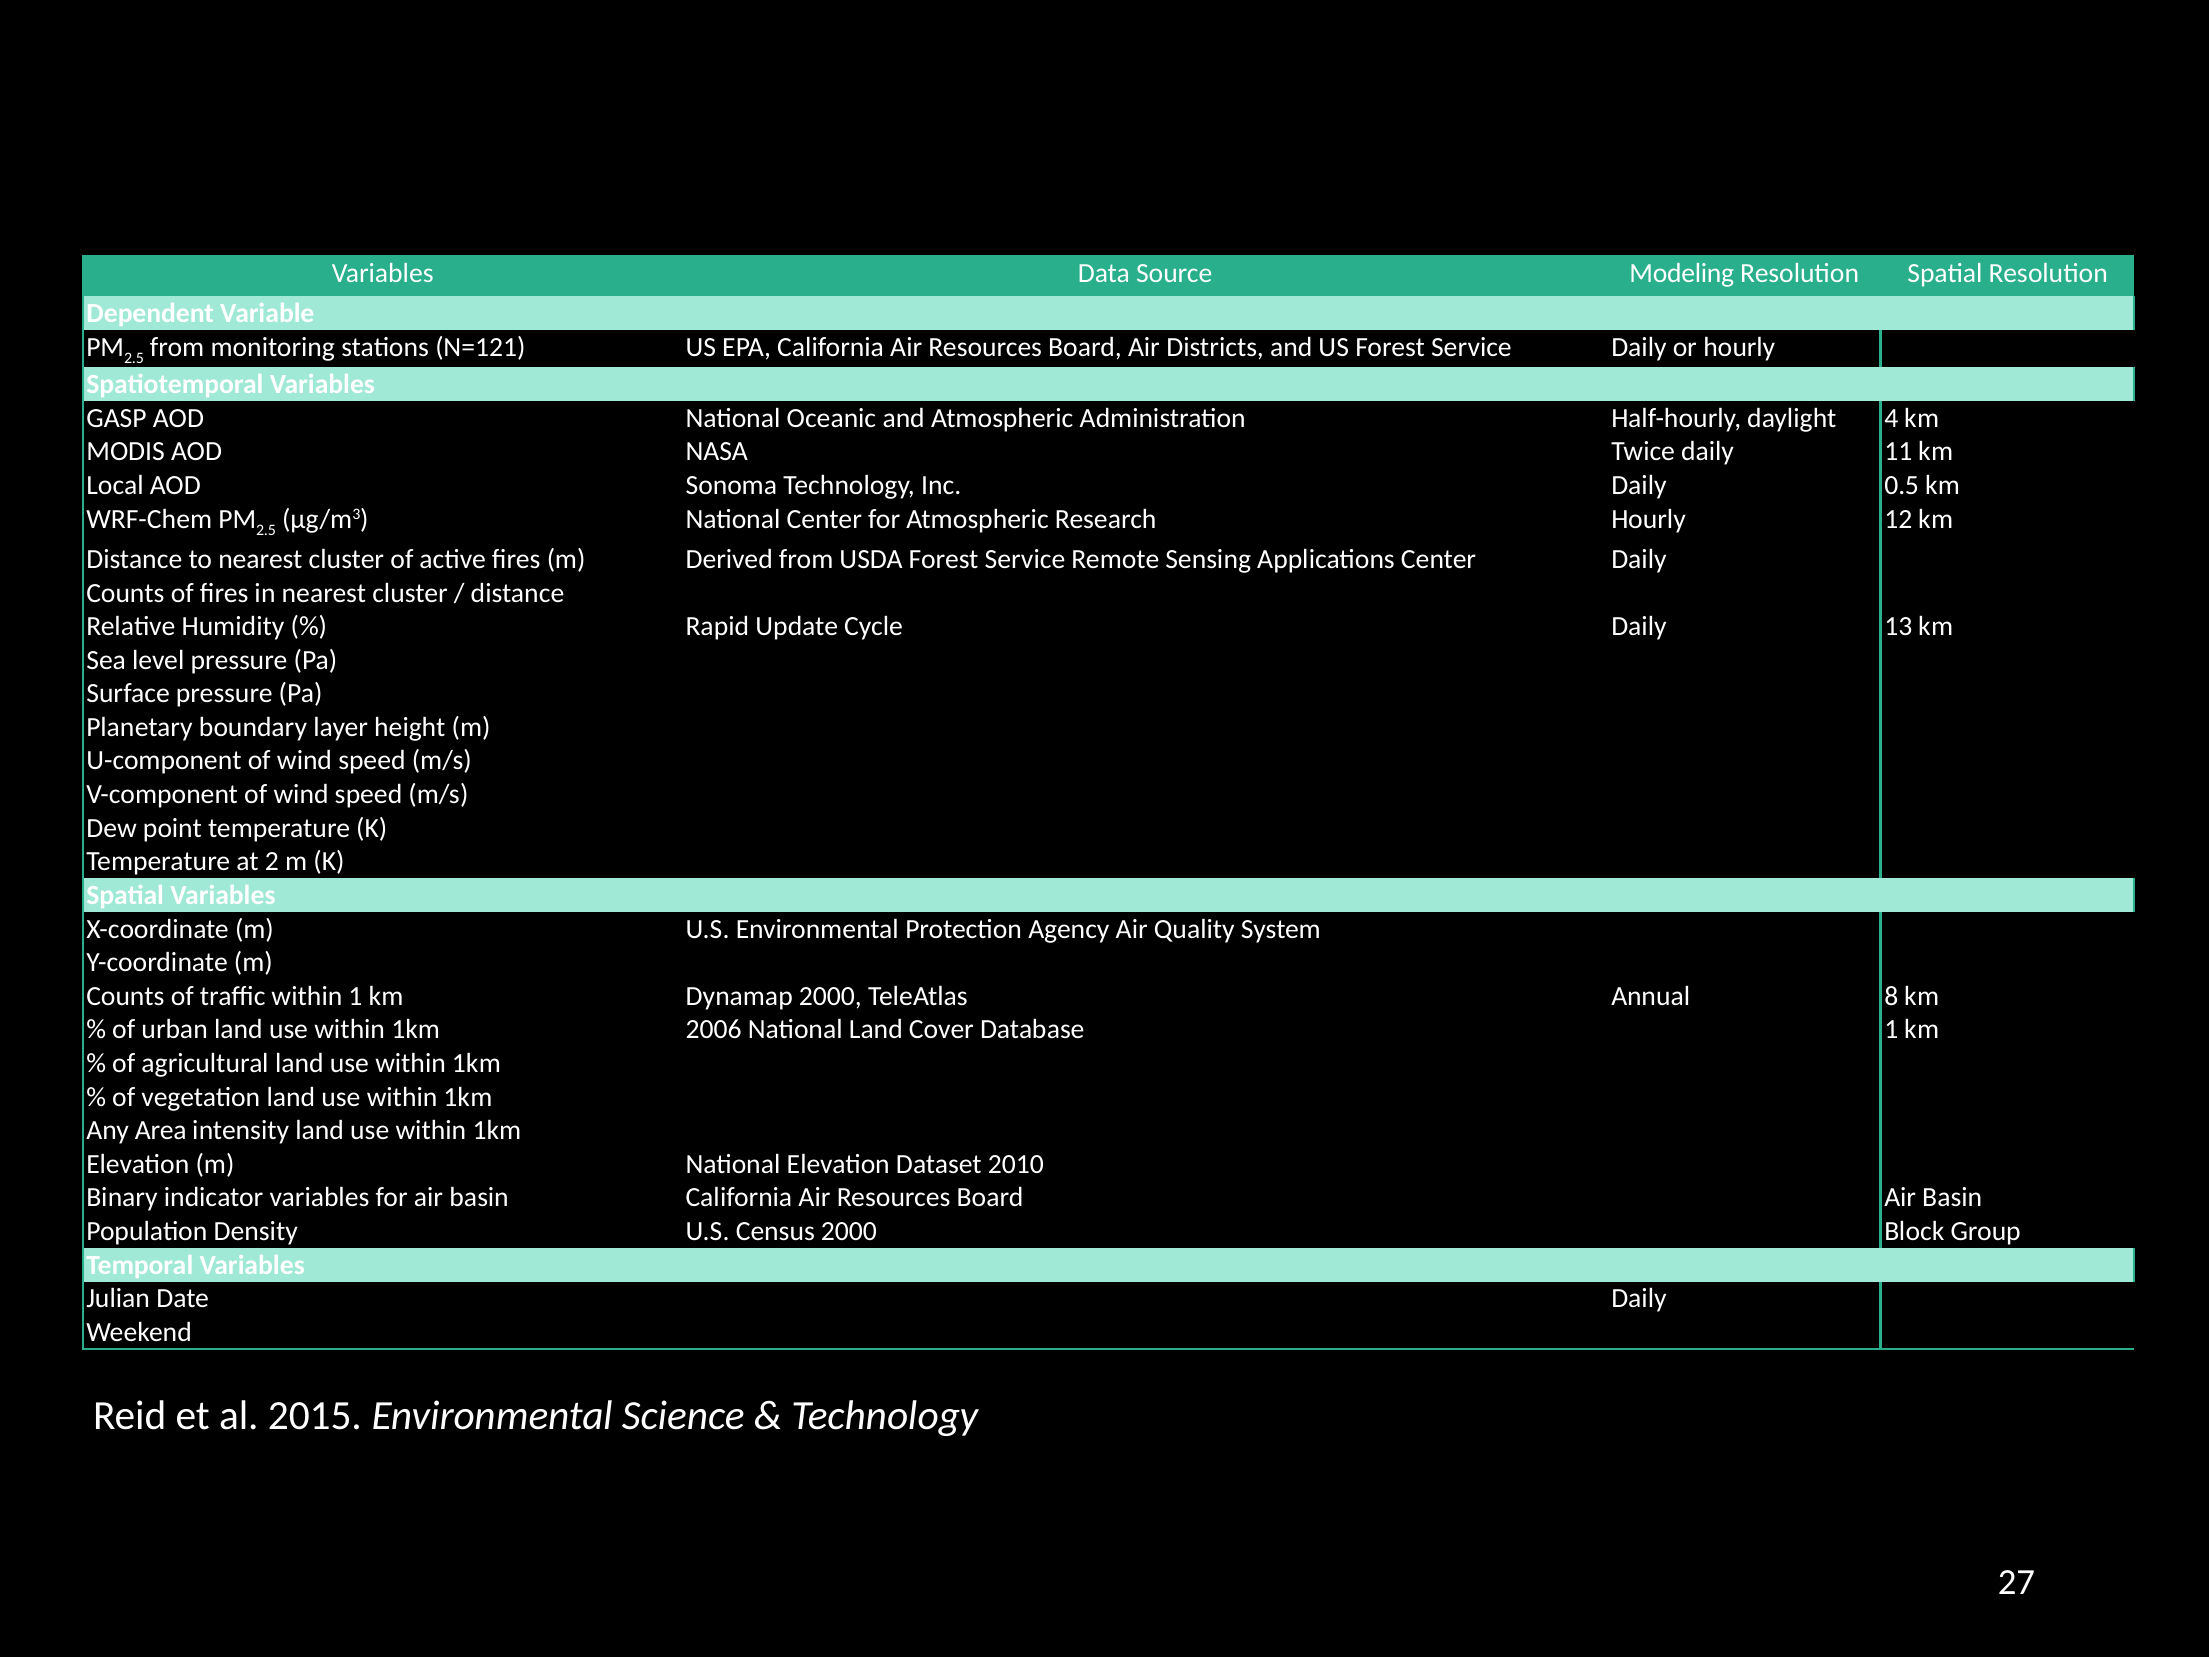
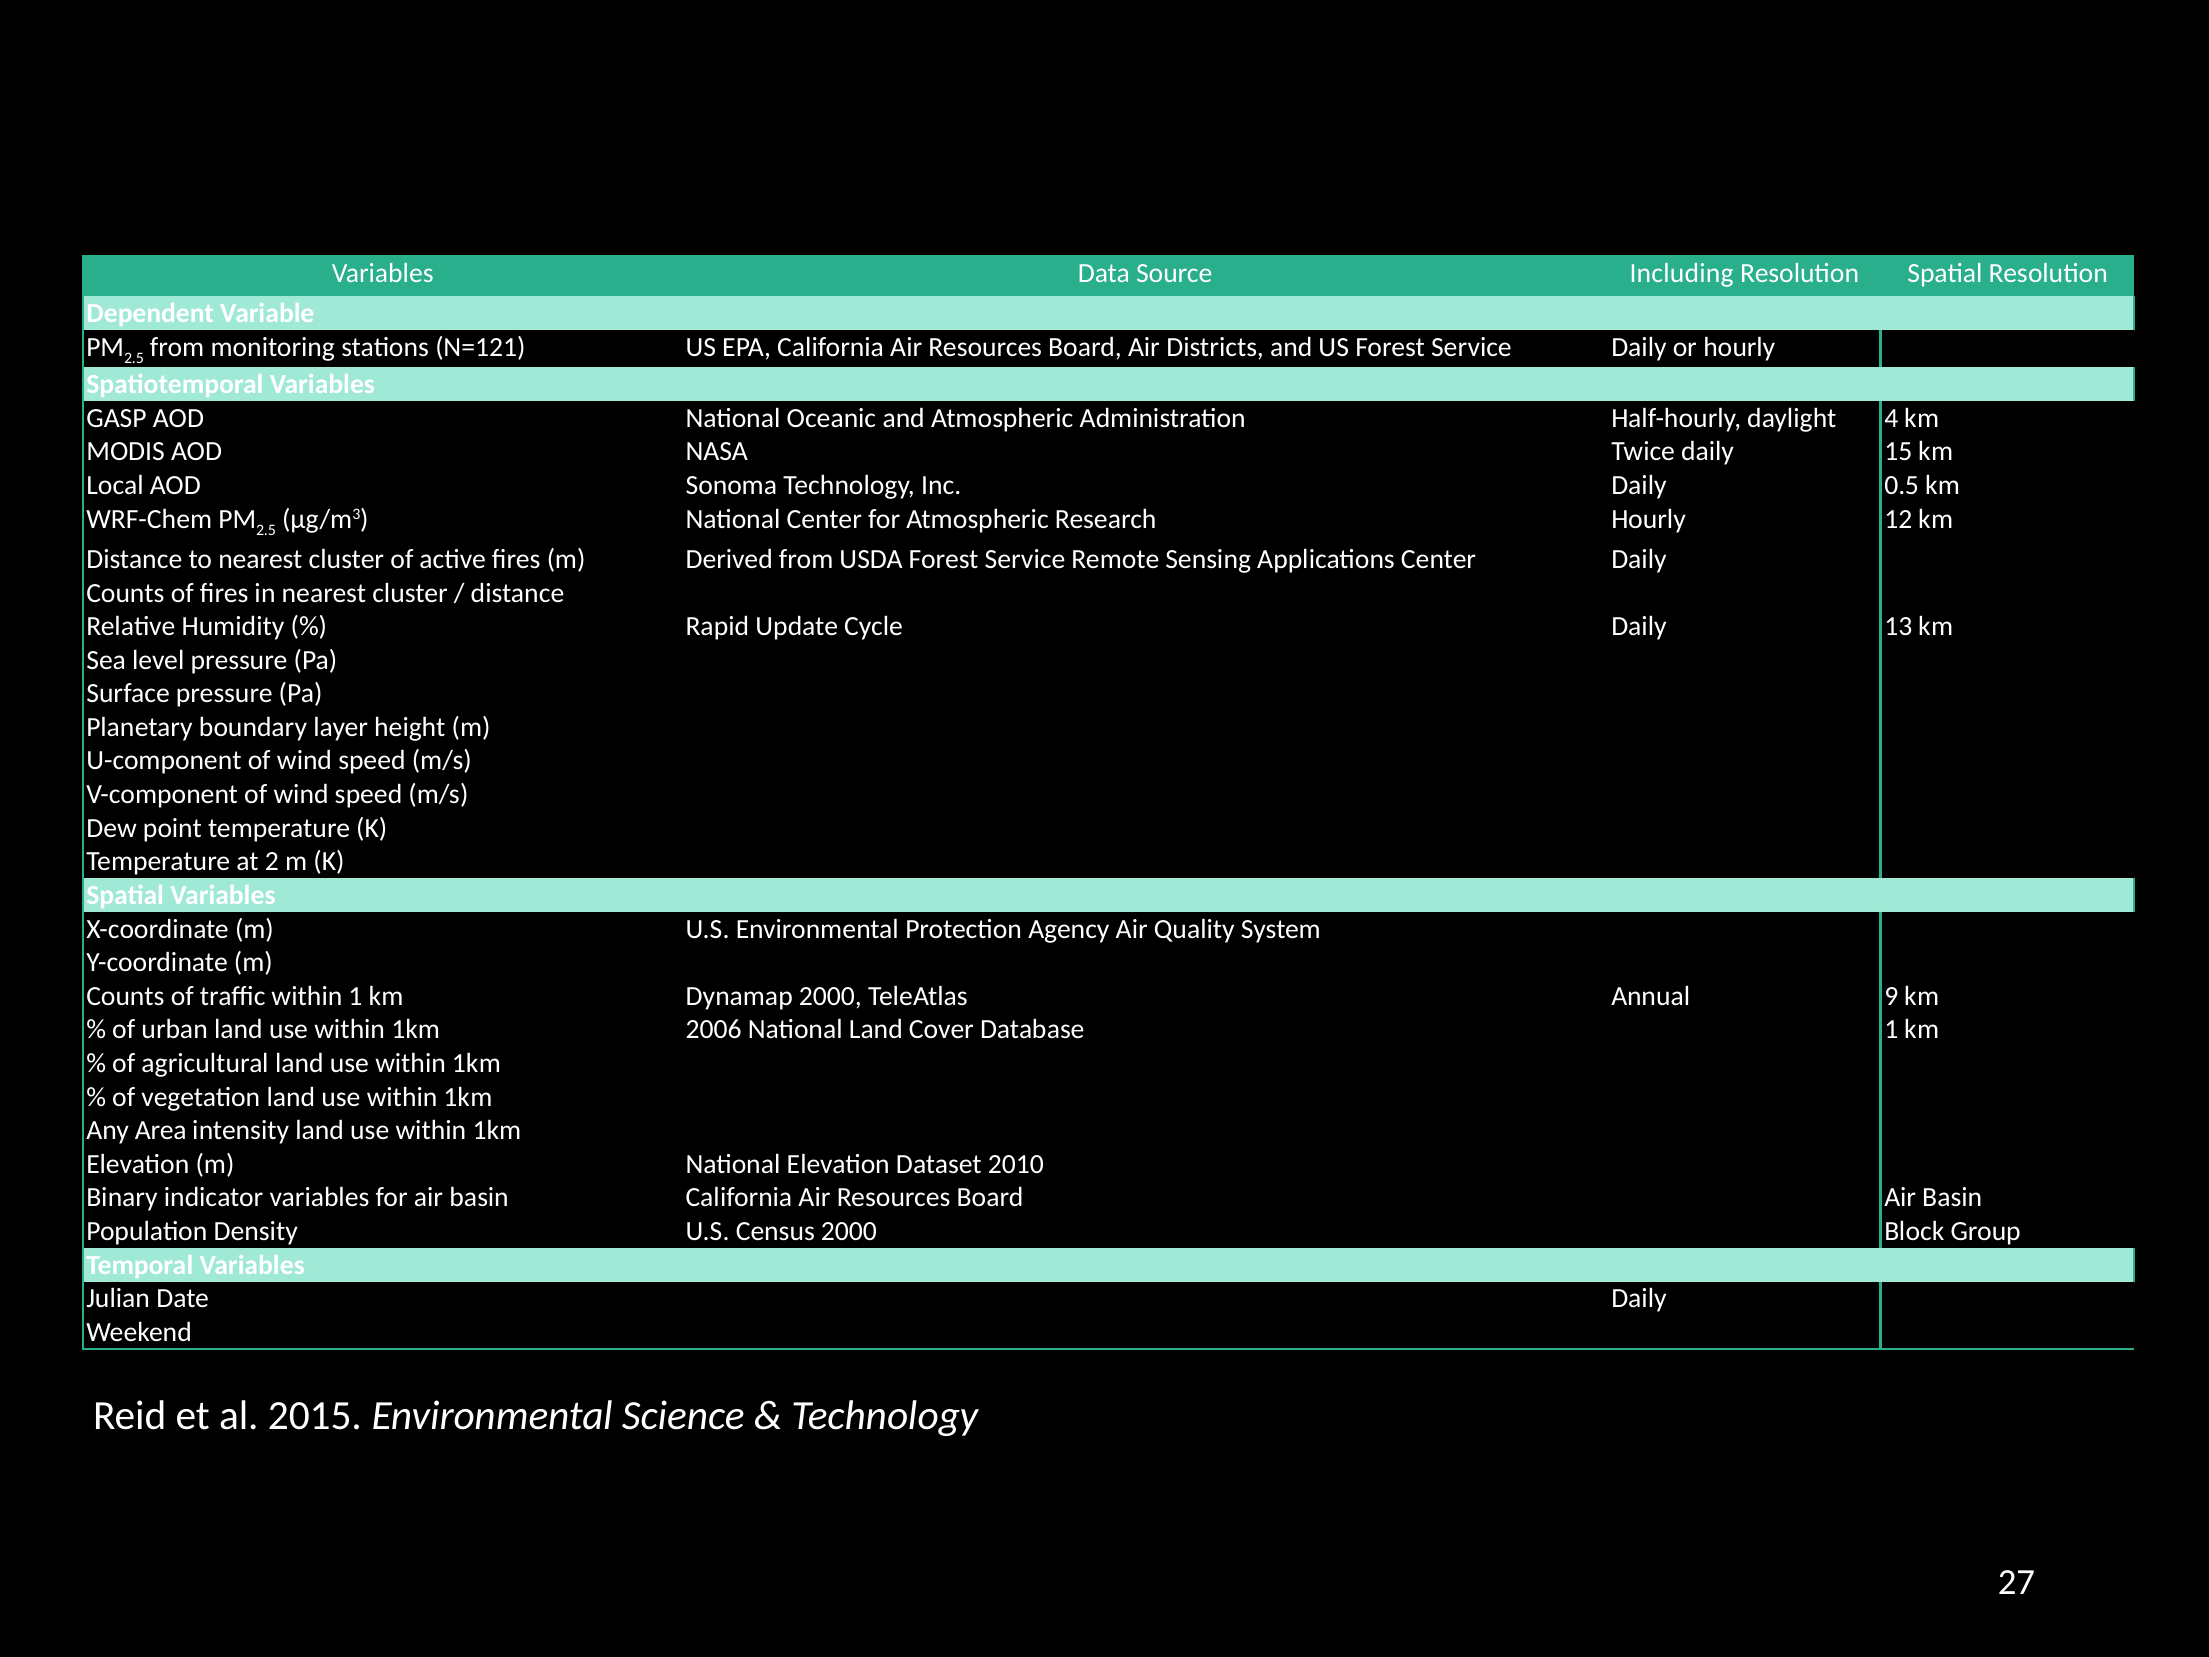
Modeling: Modeling -> Including
11: 11 -> 15
8: 8 -> 9
